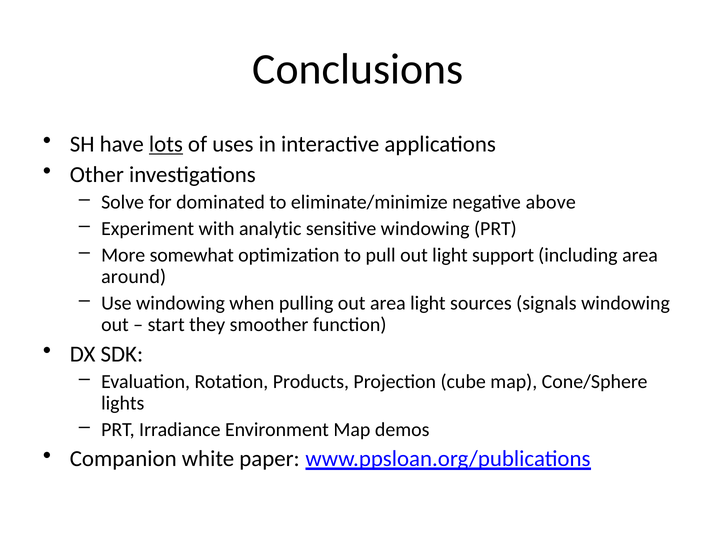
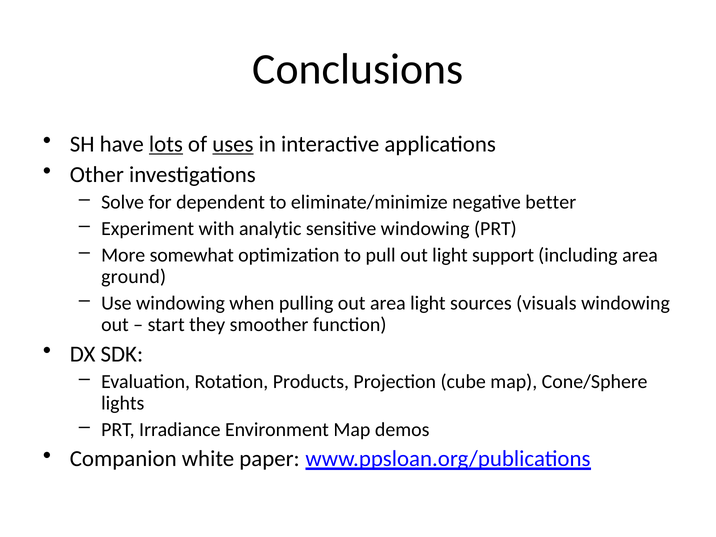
uses underline: none -> present
dominated: dominated -> dependent
above: above -> better
around: around -> ground
signals: signals -> visuals
